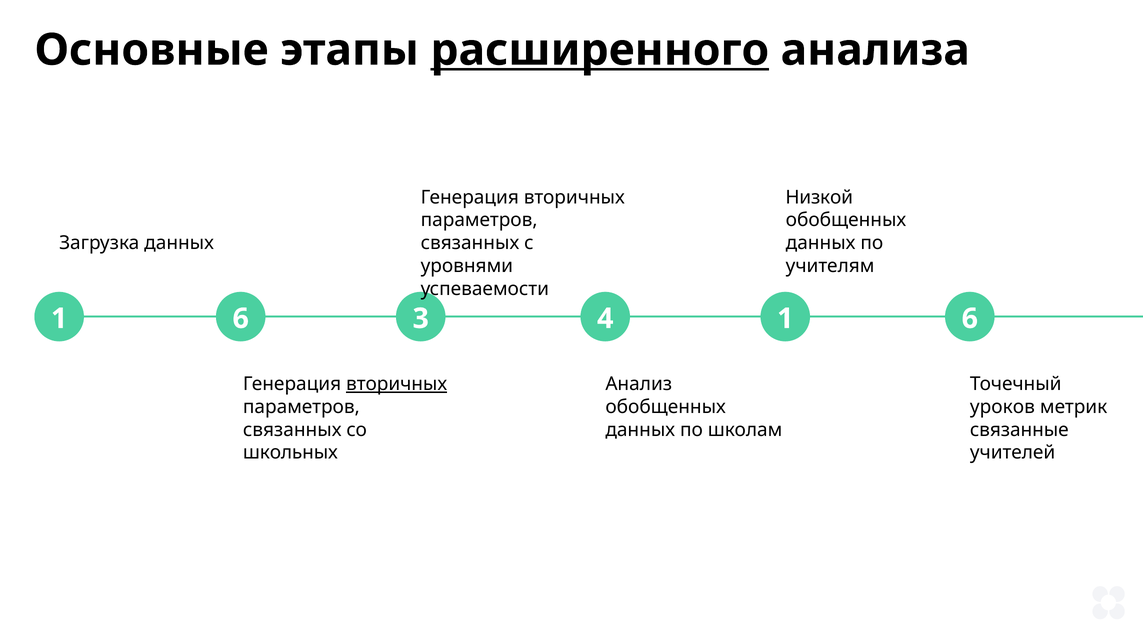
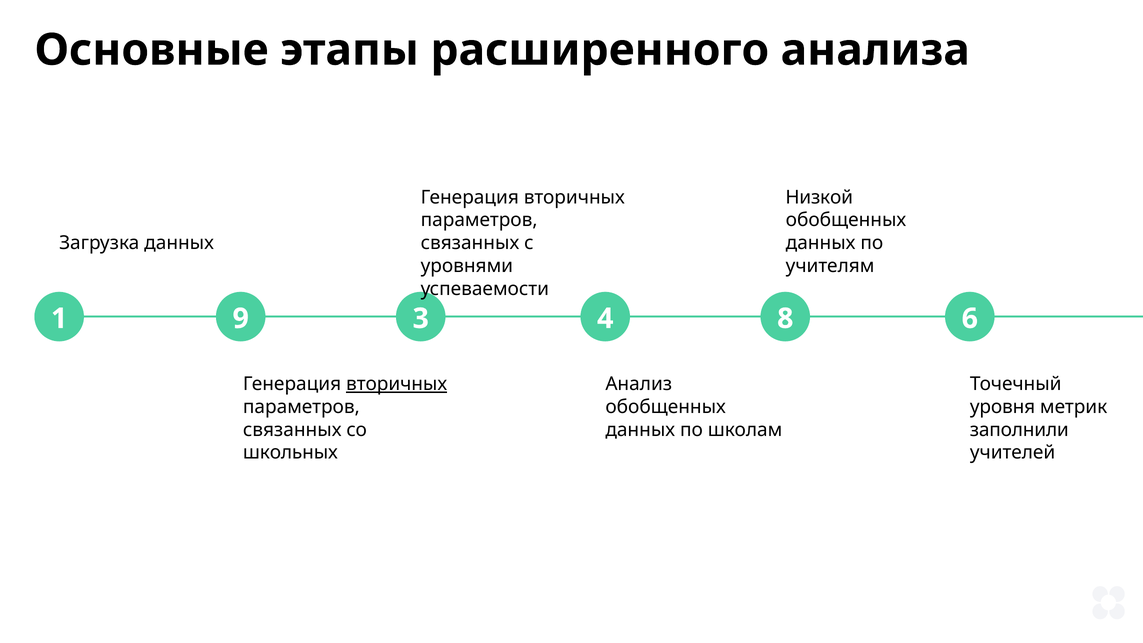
расширенного underline: present -> none
1 6: 6 -> 9
4 1: 1 -> 8
уроков: уроков -> уровня
связанные: связанные -> заполнили
